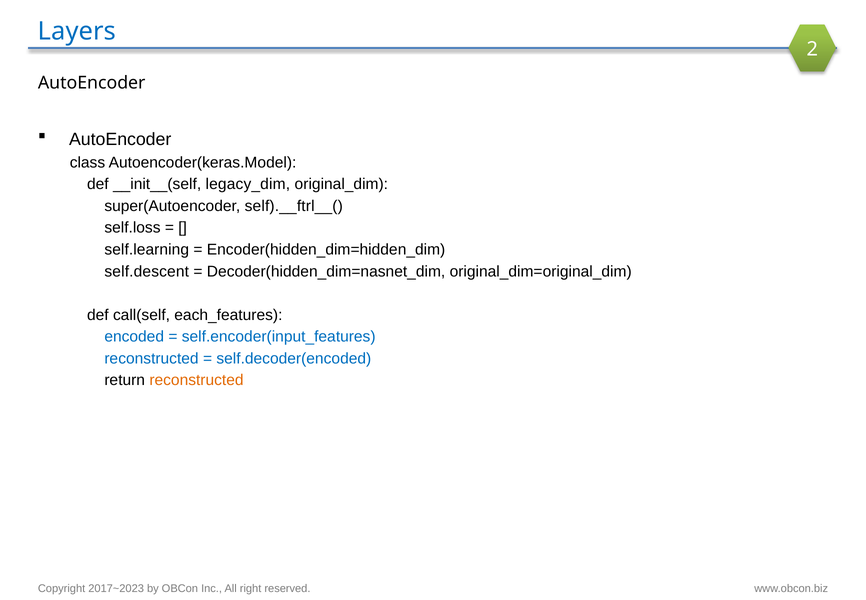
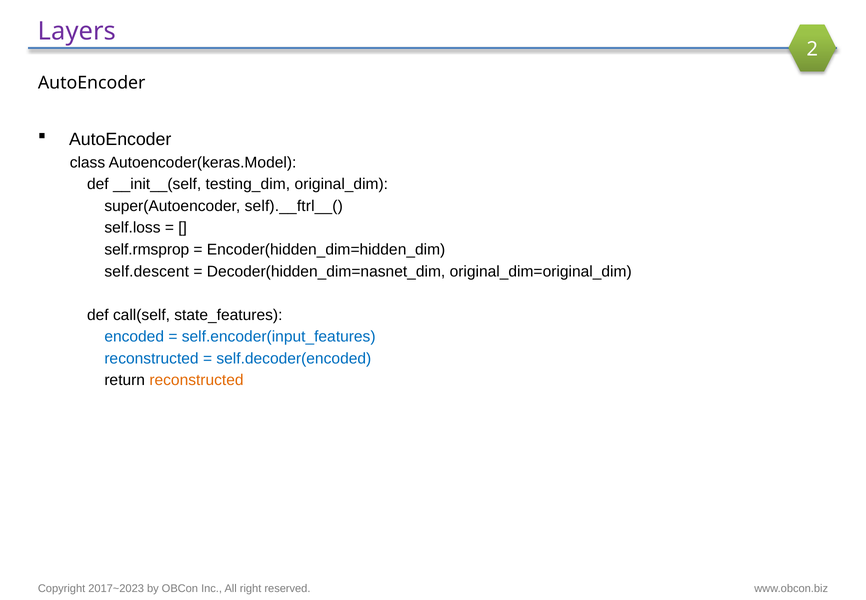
Layers colour: blue -> purple
legacy_dim: legacy_dim -> testing_dim
self.learning: self.learning -> self.rmsprop
each_features: each_features -> state_features
